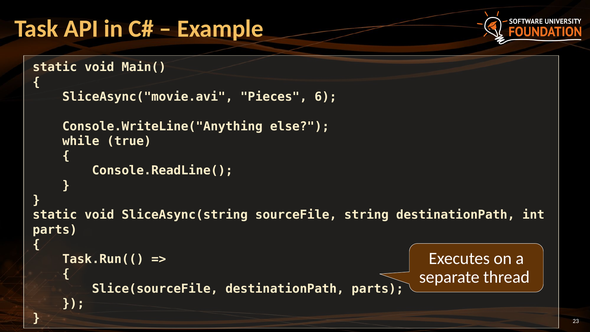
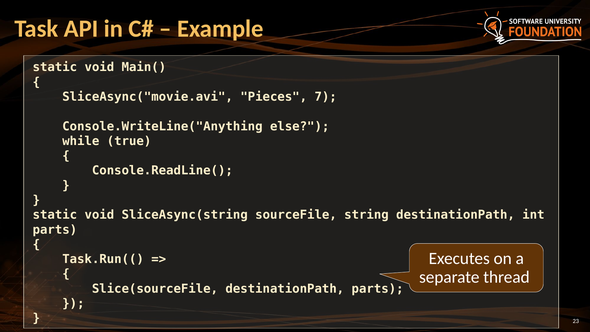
6: 6 -> 7
